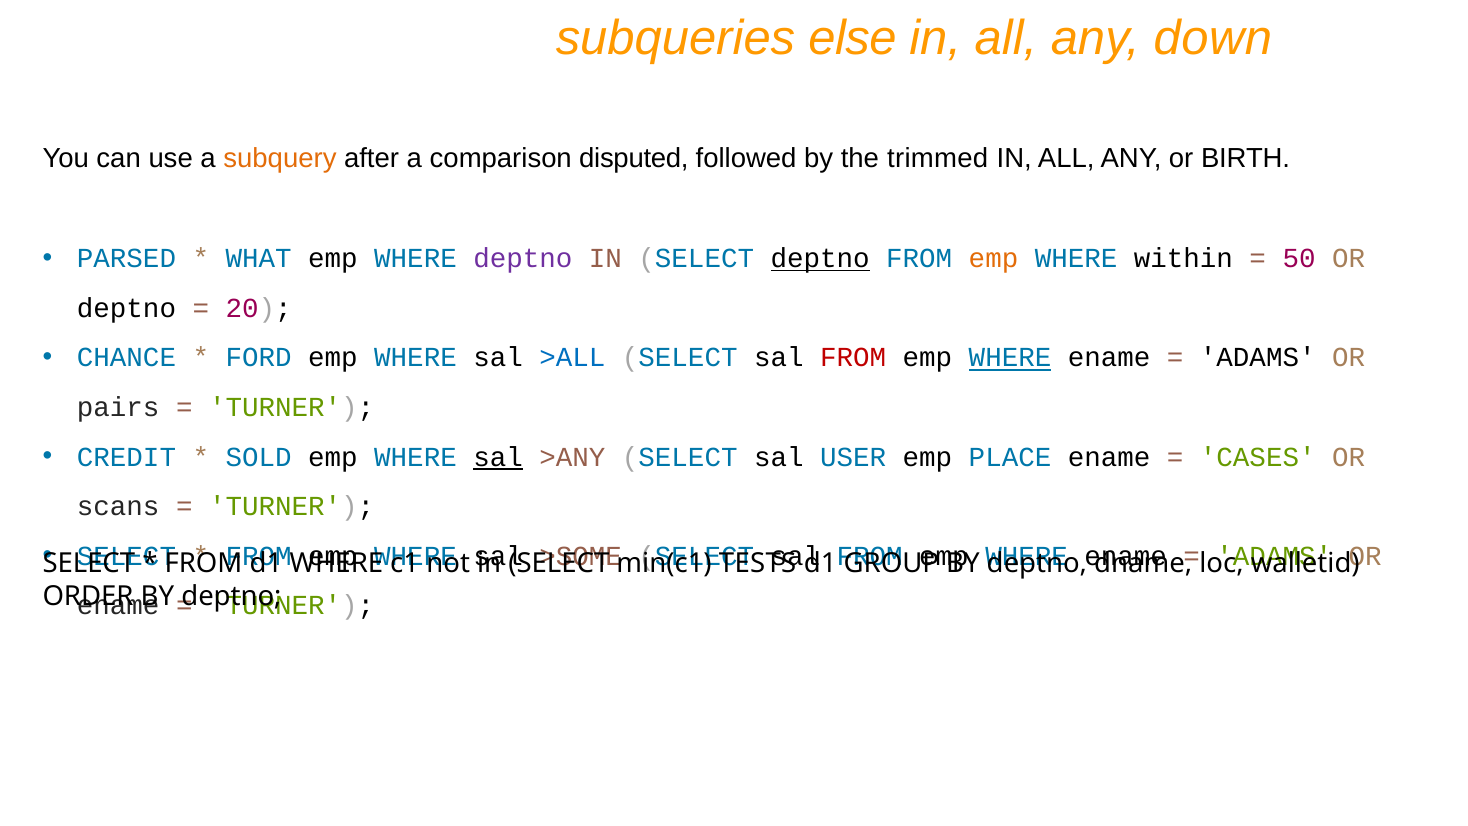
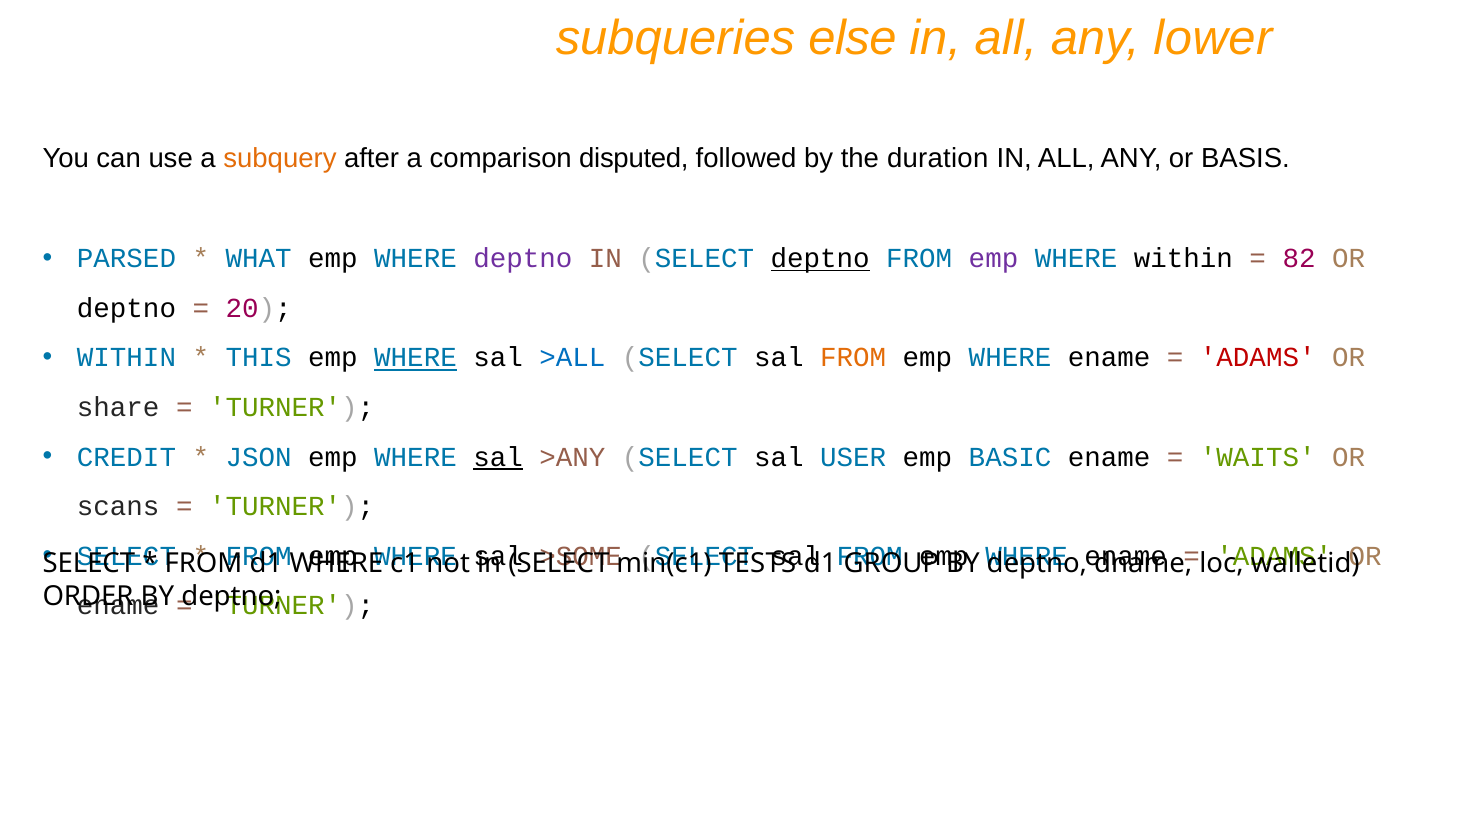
down: down -> lower
trimmed: trimmed -> duration
BIRTH: BIRTH -> BASIS
emp at (994, 259) colour: orange -> purple
50: 50 -> 82
CHANCE at (126, 358): CHANCE -> WITHIN
FORD: FORD -> THIS
WHERE at (415, 358) underline: none -> present
FROM at (853, 358) colour: red -> orange
WHERE at (1010, 358) underline: present -> none
ADAMS at (1258, 358) colour: black -> red
pairs: pairs -> share
SOLD: SOLD -> JSON
PLACE: PLACE -> BASIC
CASES: CASES -> WAITS
